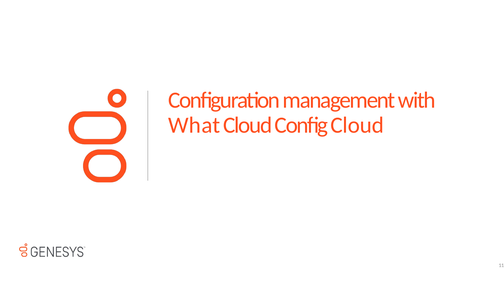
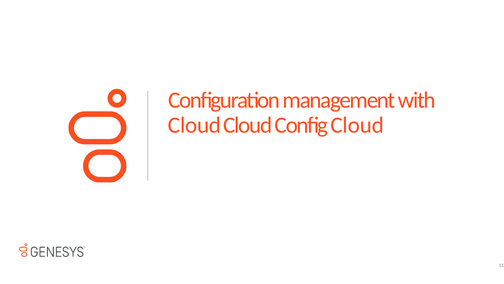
What at (194, 125): What -> Cloud
